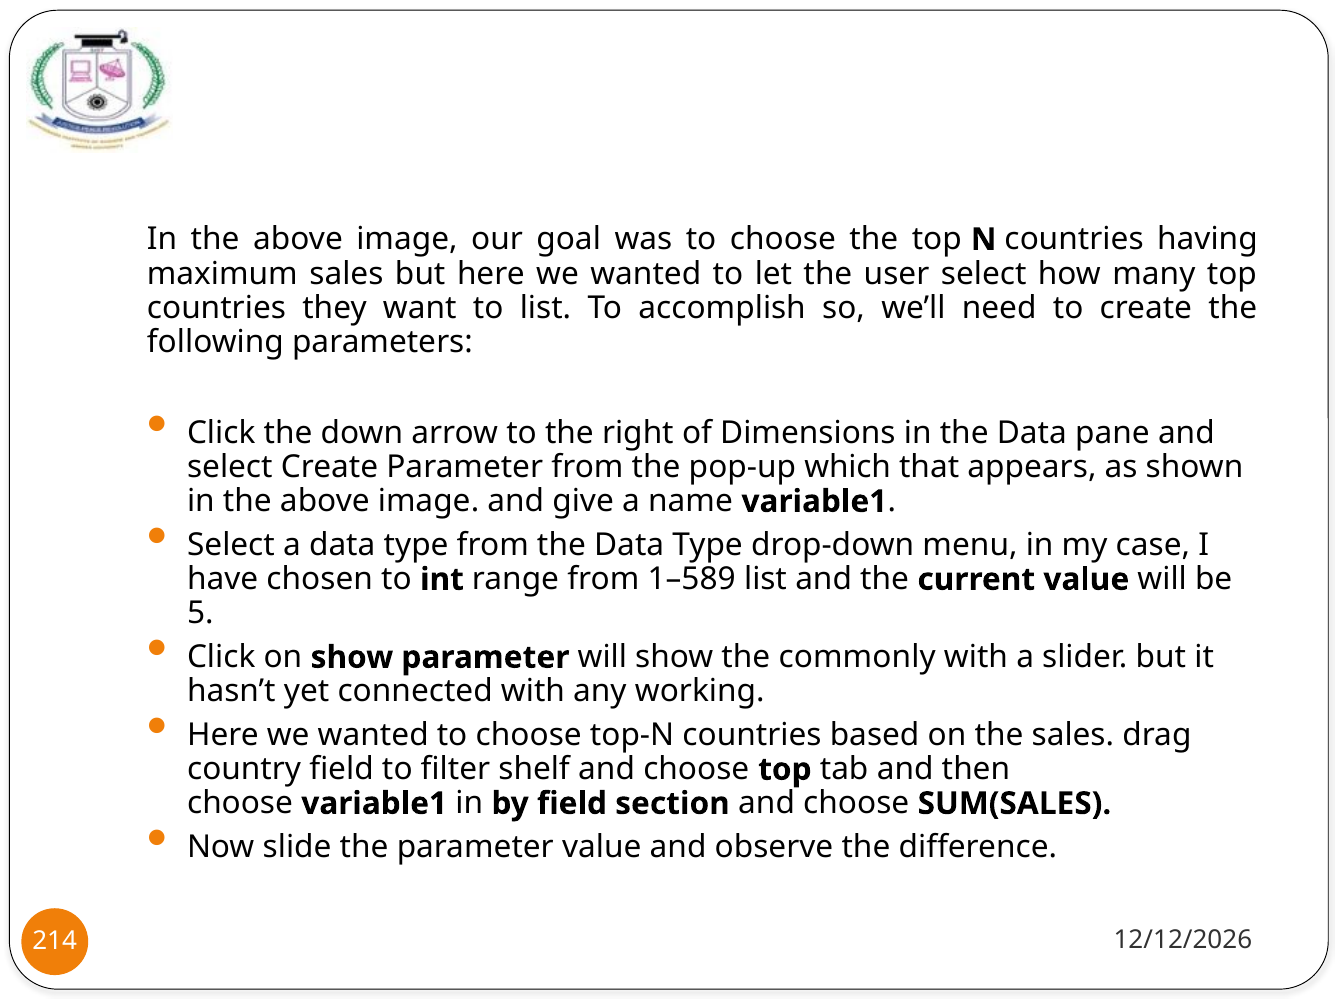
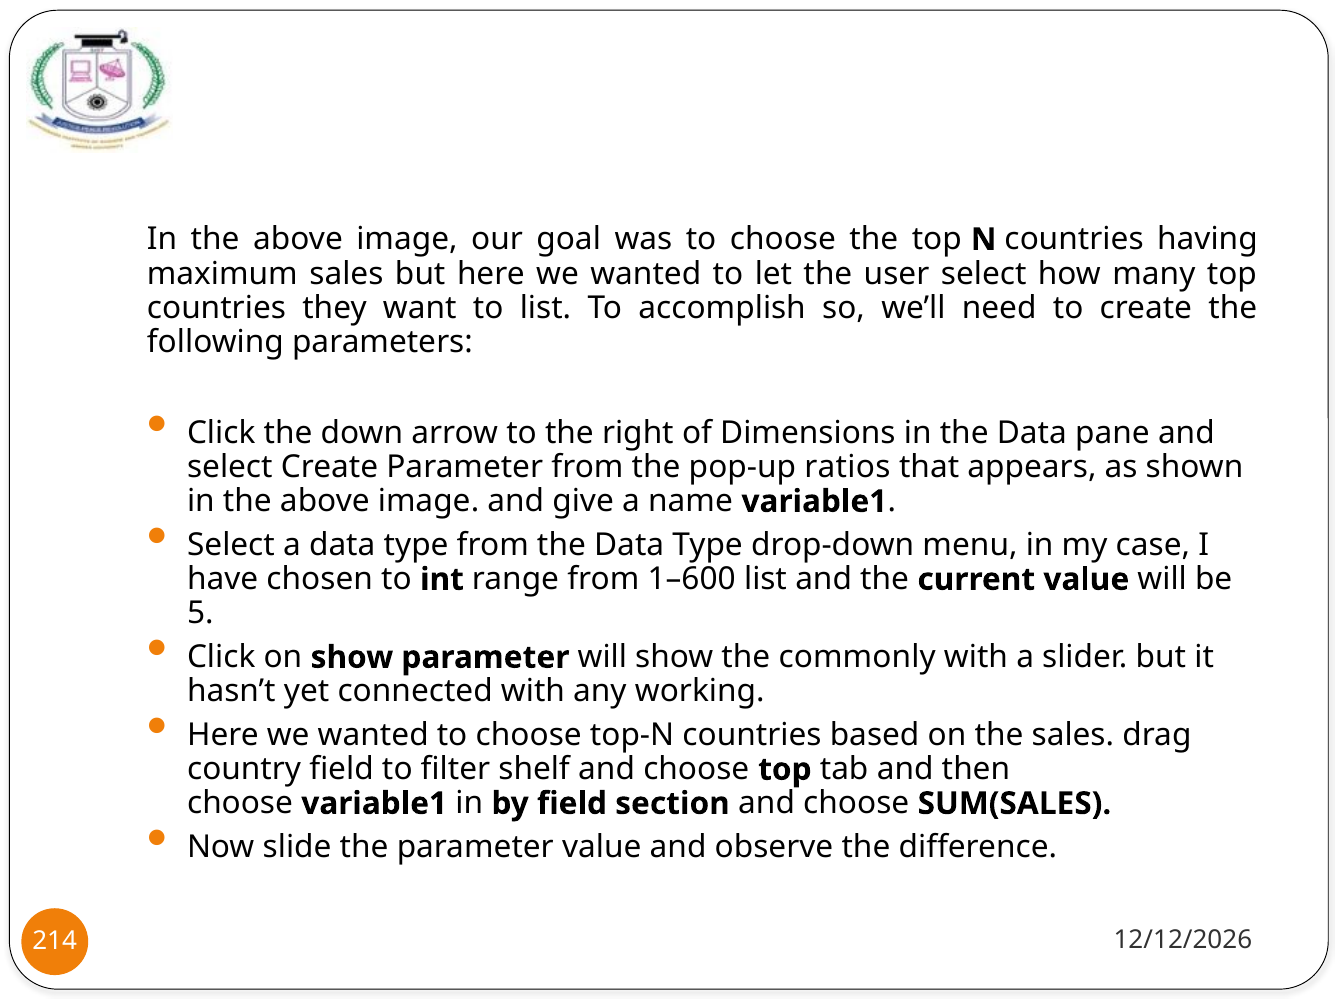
which: which -> ratios
1–589: 1–589 -> 1–600
